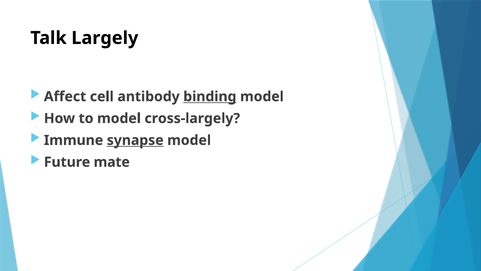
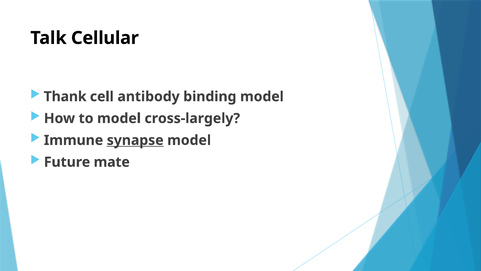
Largely: Largely -> Cellular
Affect: Affect -> Thank
binding underline: present -> none
